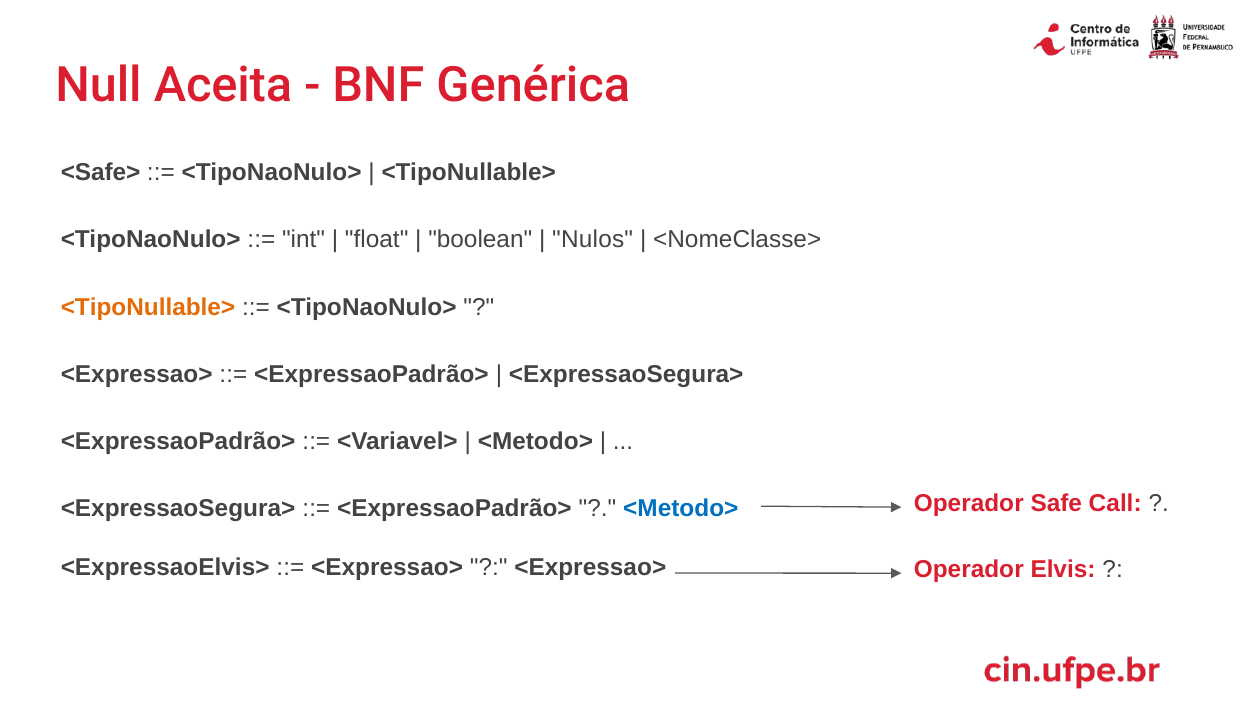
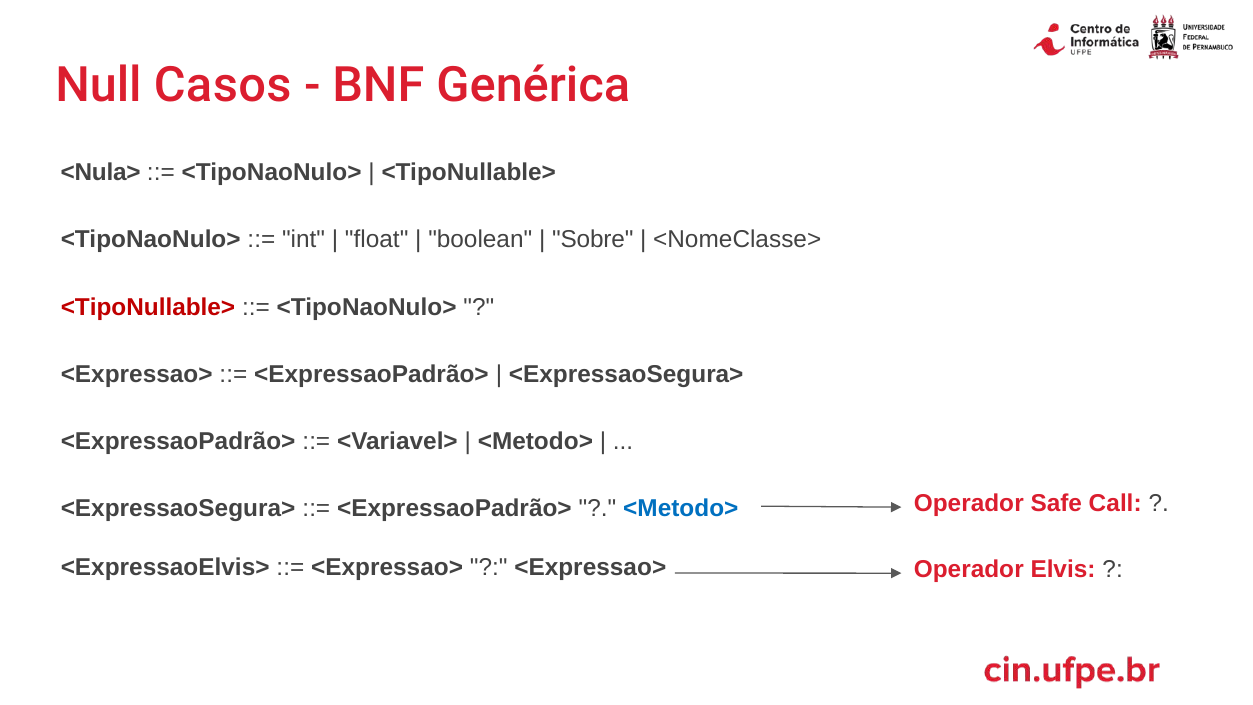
Aceita: Aceita -> Casos
<Safe>: <Safe> -> <Nula>
Nulos: Nulos -> Sobre
<TipoNullable> at (148, 307) colour: orange -> red
